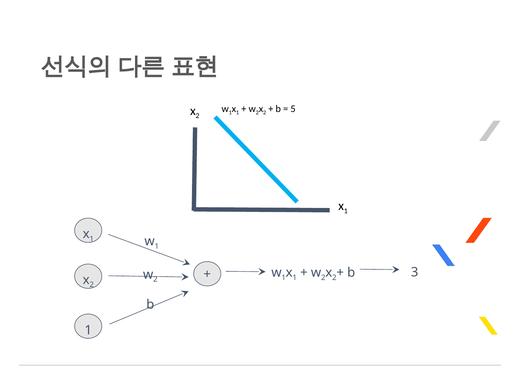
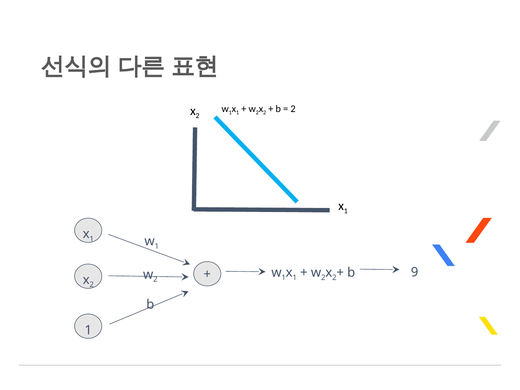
5 at (293, 109): 5 -> 2
3: 3 -> 9
